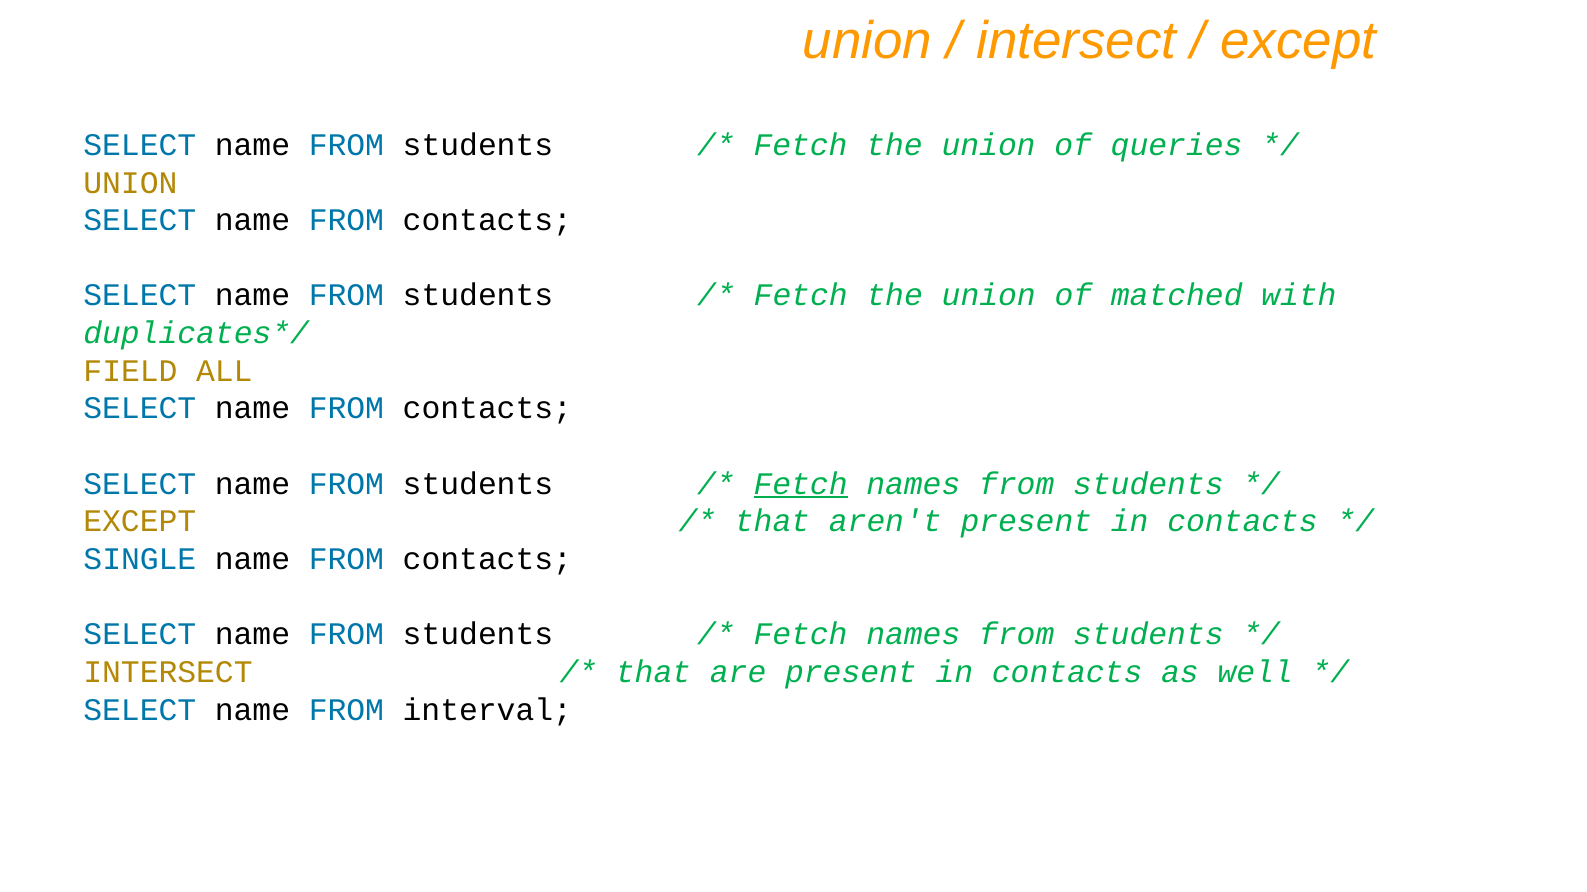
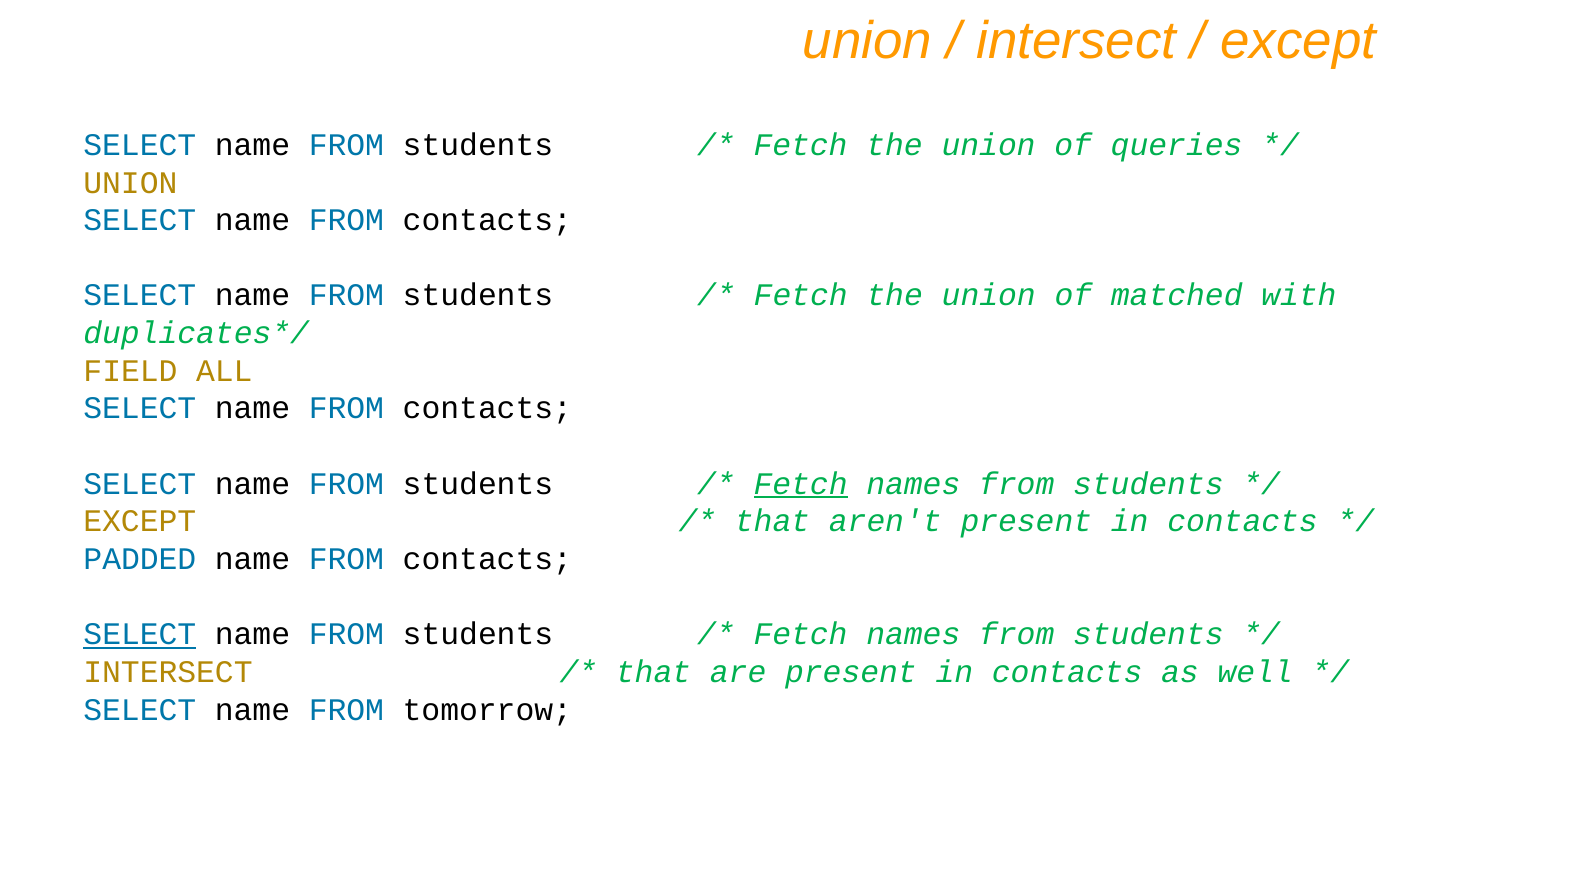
SINGLE: SINGLE -> PADDED
SELECT at (140, 635) underline: none -> present
interval: interval -> tomorrow
